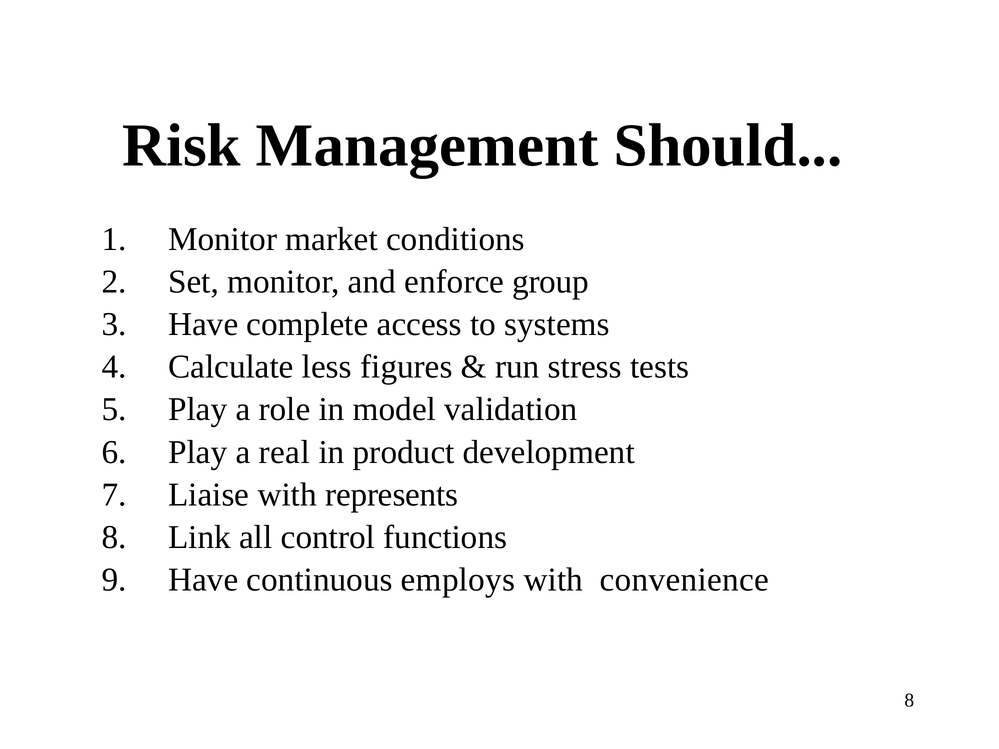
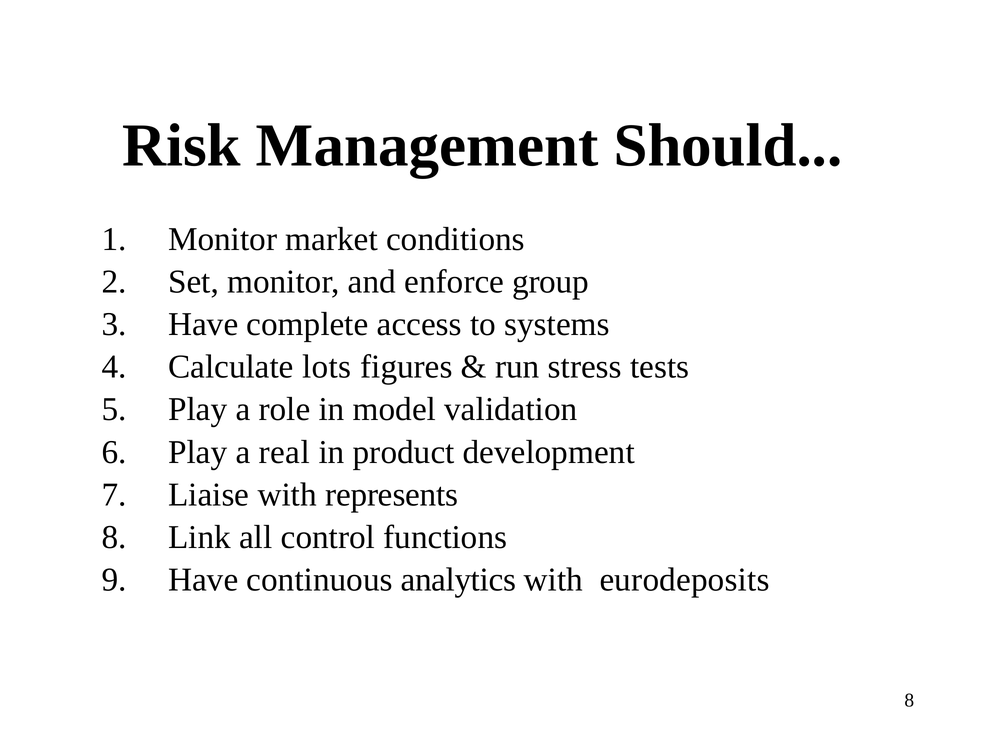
less: less -> lots
employs: employs -> analytics
convenience: convenience -> eurodeposits
